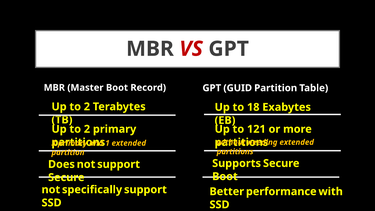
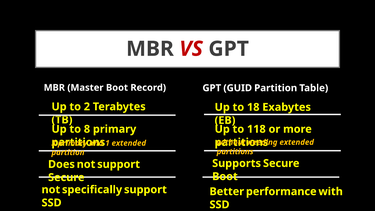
2 at (87, 129): 2 -> 8
121: 121 -> 118
